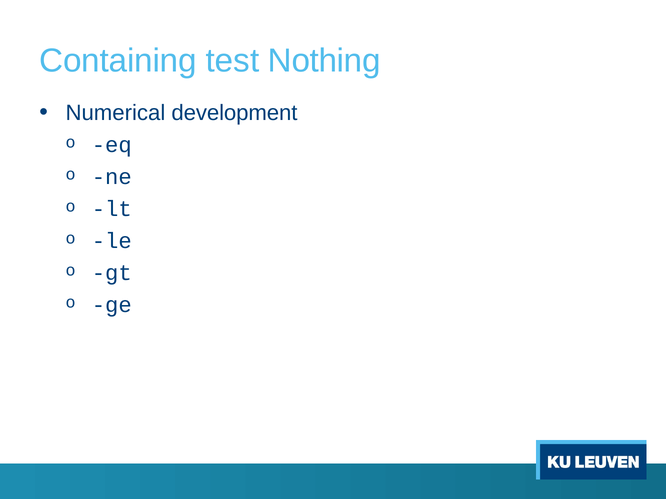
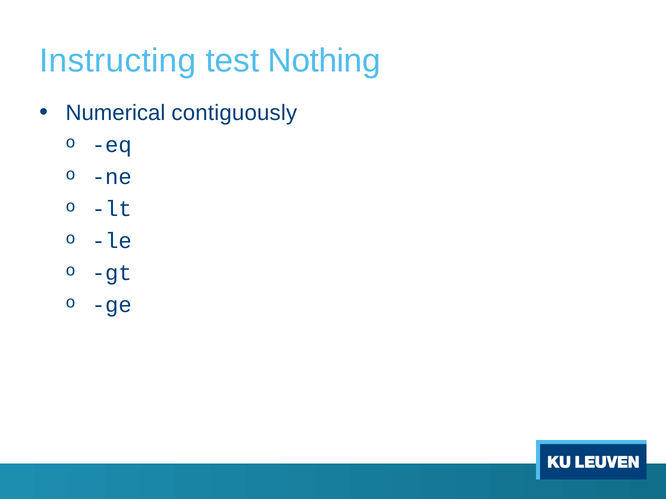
Containing: Containing -> Instructing
development: development -> contiguously
